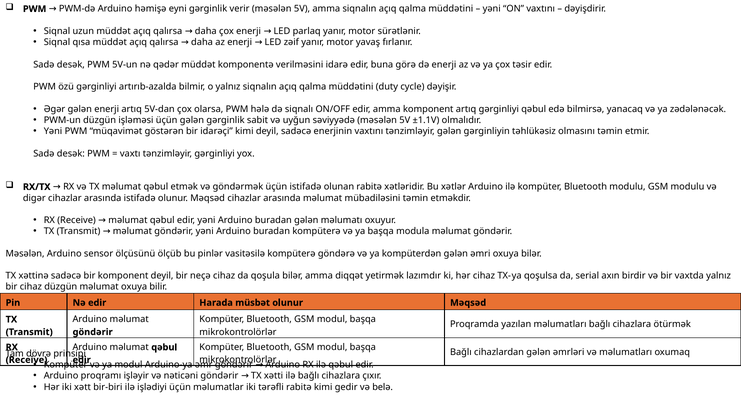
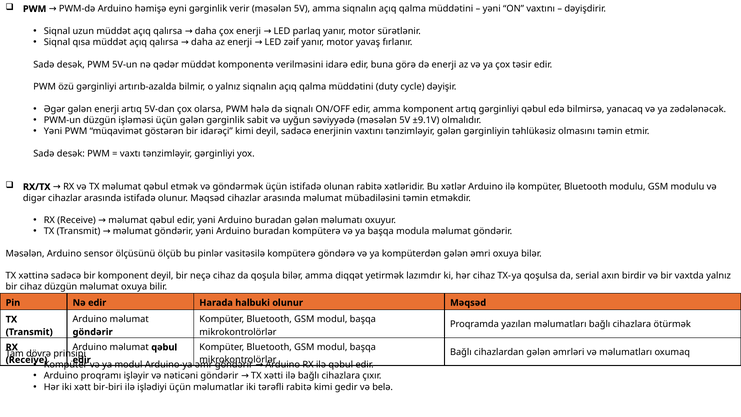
±1.1V: ±1.1V -> ±9.1V
müsbət: müsbət -> halbuki
